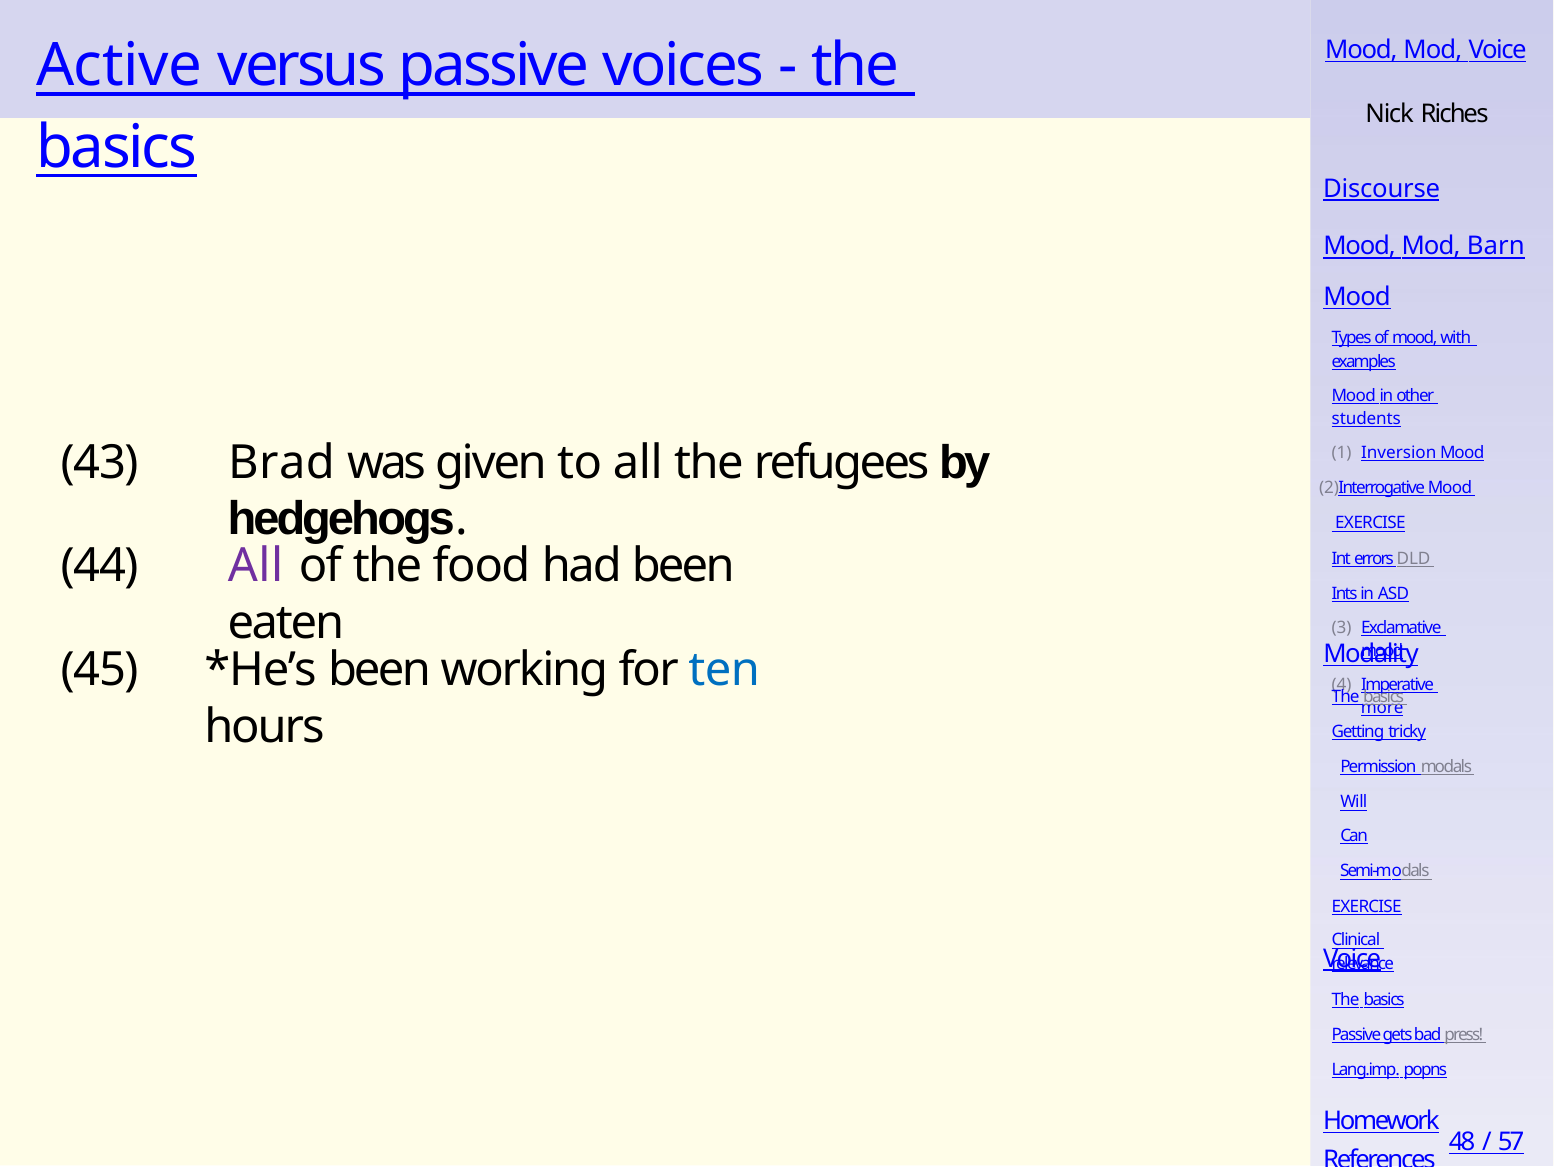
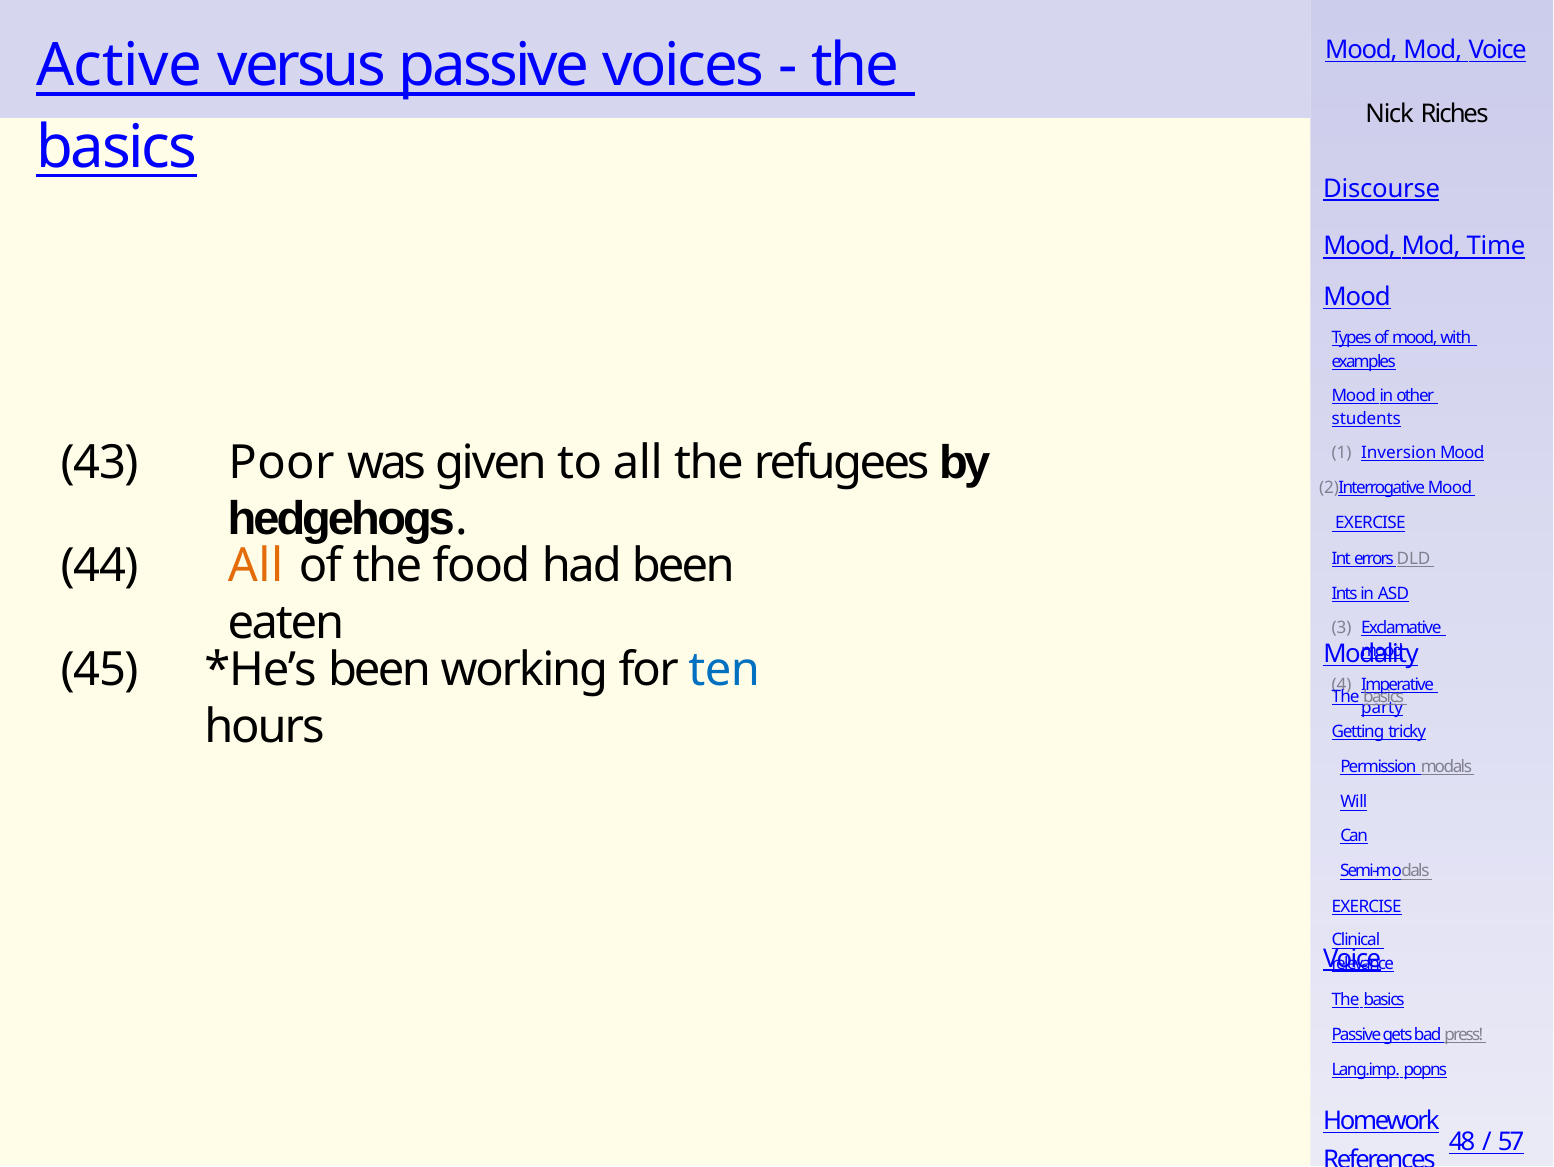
Barn: Barn -> Time
Brad: Brad -> Poor
All at (256, 566) colour: purple -> orange
more: more -> party
